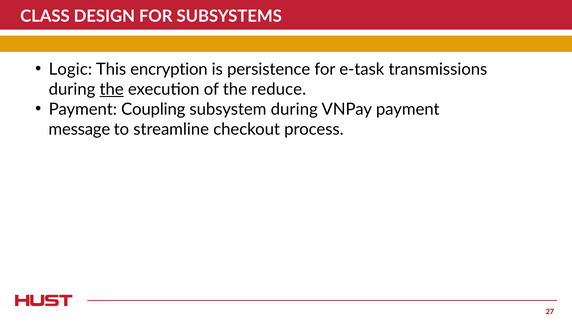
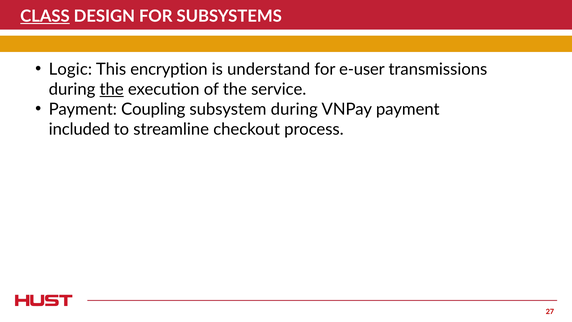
CLASS underline: none -> present
persistence: persistence -> understand
e-task: e-task -> e-user
reduce: reduce -> service
message: message -> included
